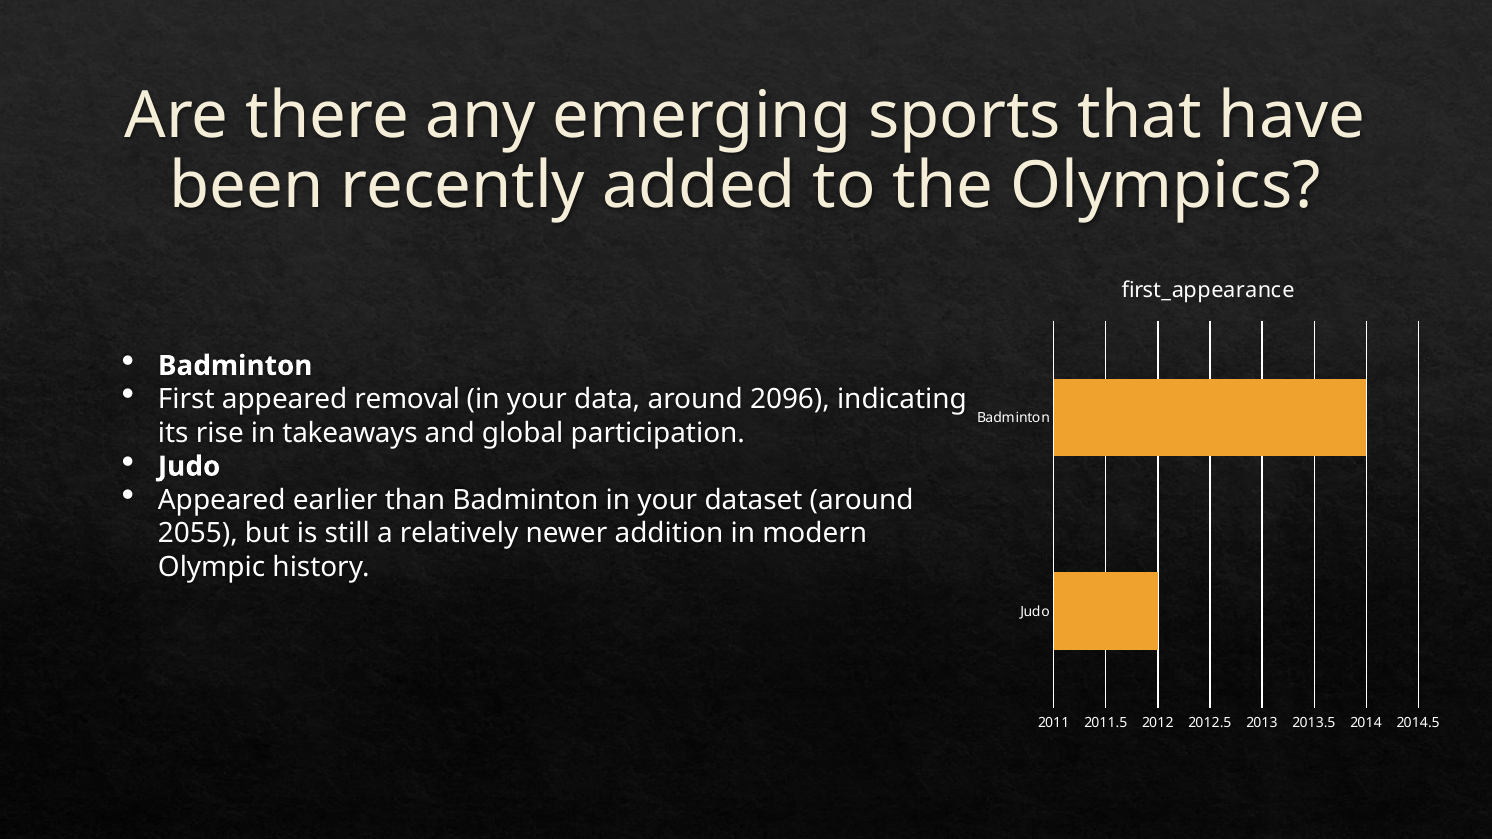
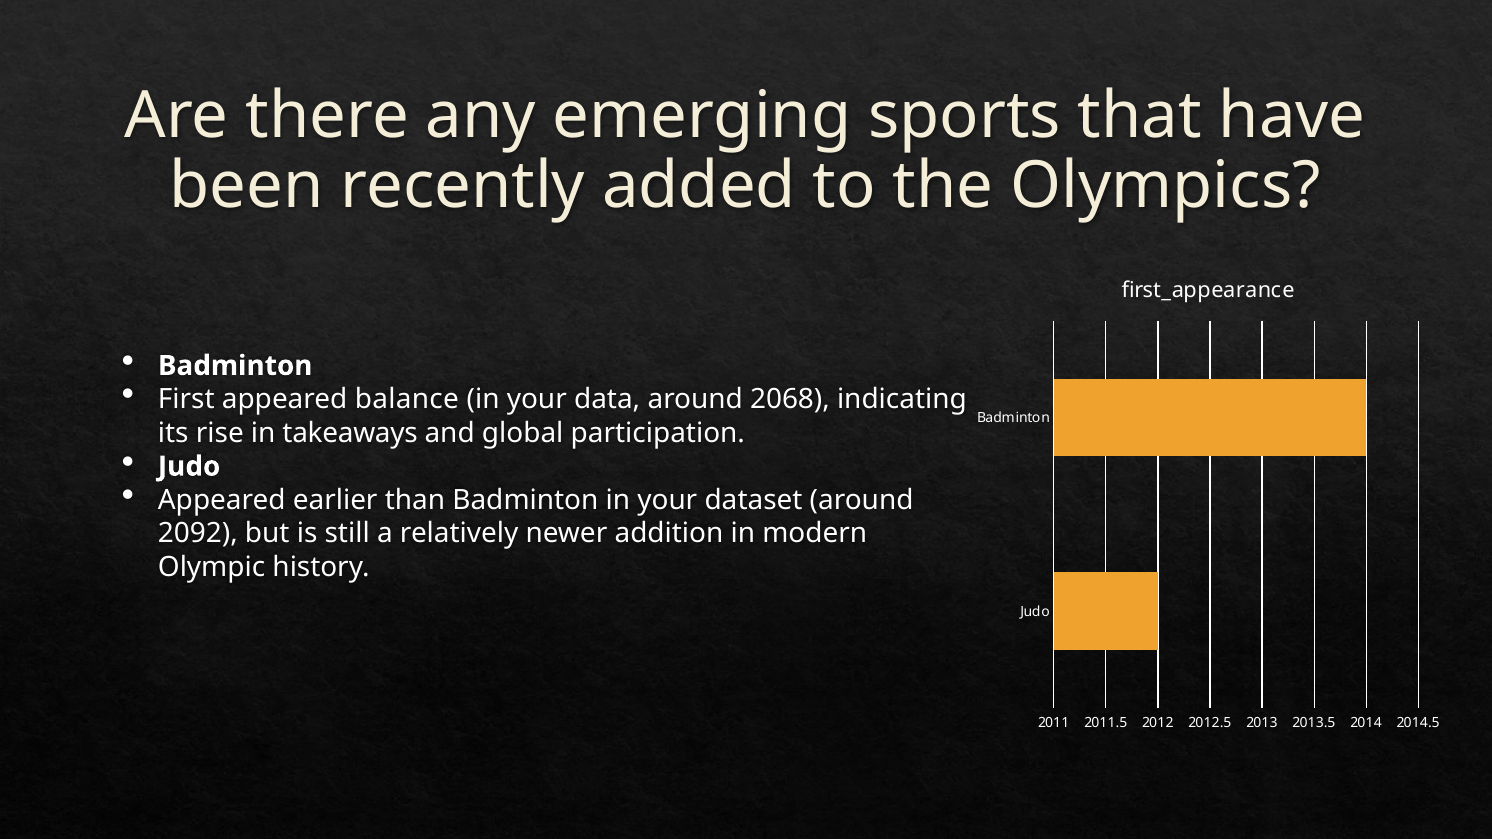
removal: removal -> balance
2096: 2096 -> 2068
2055: 2055 -> 2092
